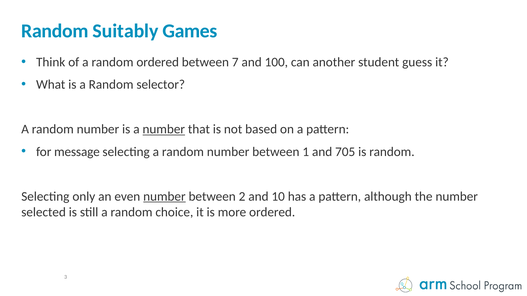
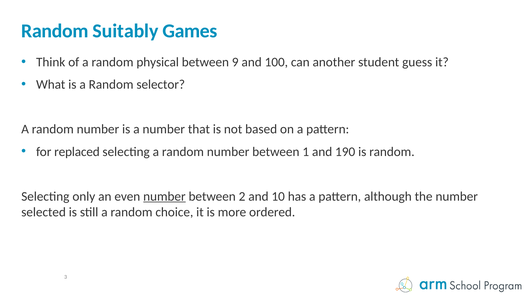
random ordered: ordered -> physical
7: 7 -> 9
number at (164, 130) underline: present -> none
message: message -> replaced
705: 705 -> 190
